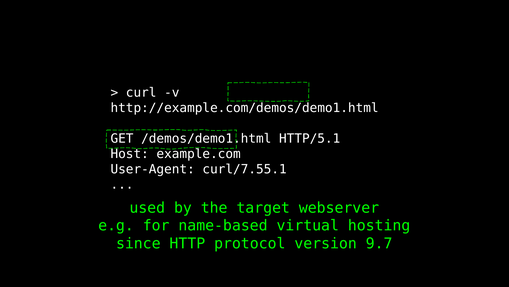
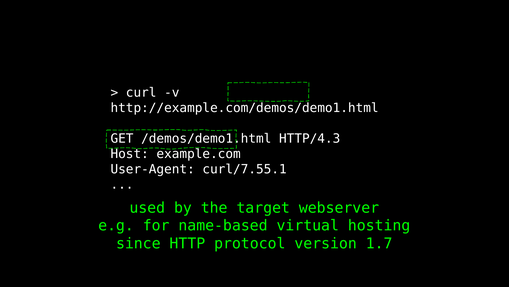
HTTP/5.1: HTTP/5.1 -> HTTP/4.3
9.7: 9.7 -> 1.7
